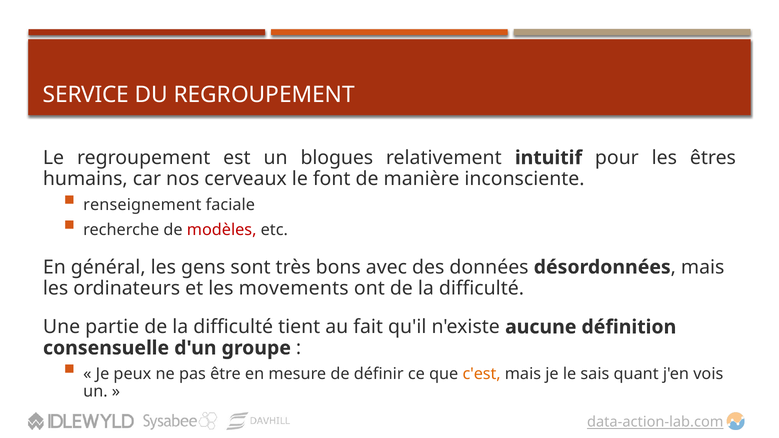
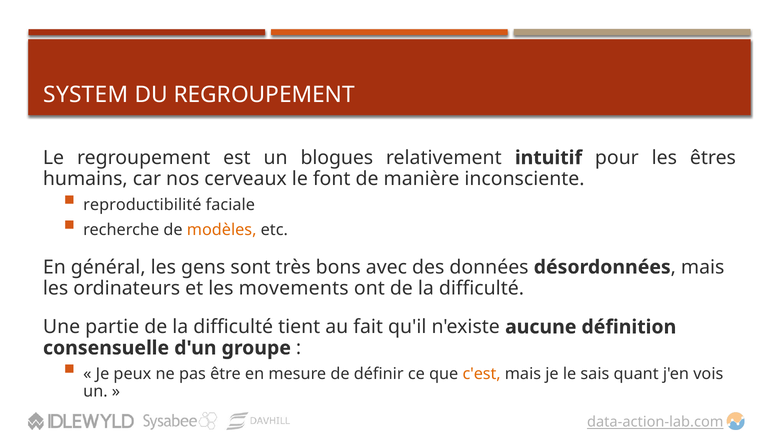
SERVICE: SERVICE -> SYSTEM
renseignement: renseignement -> reproductibilité
modèles colour: red -> orange
